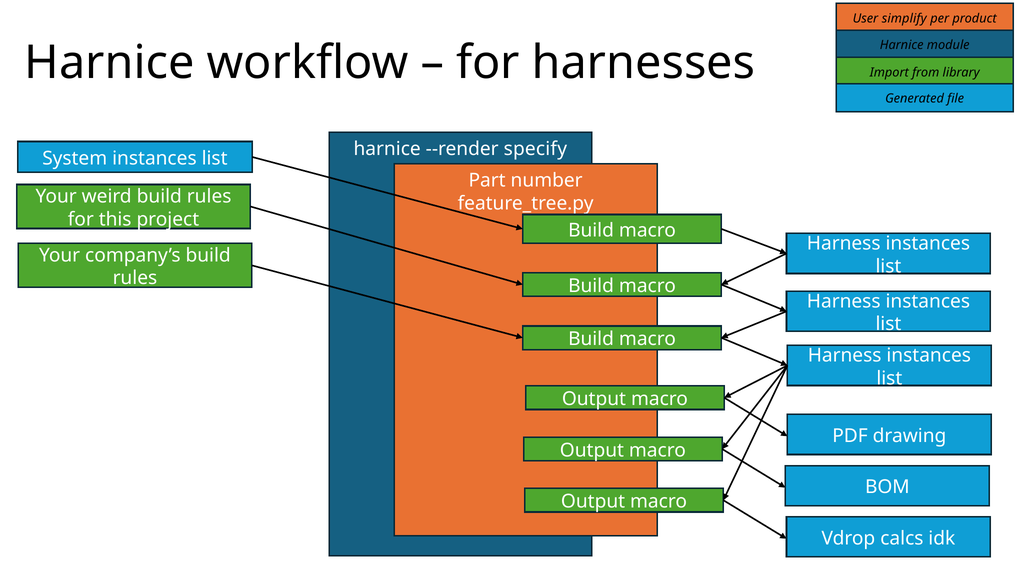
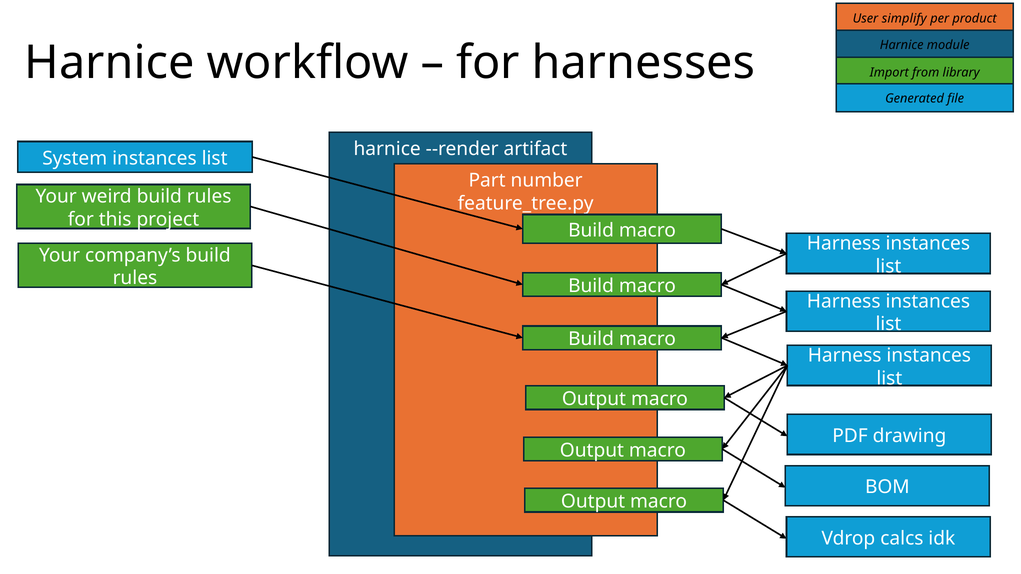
specify: specify -> artifact
